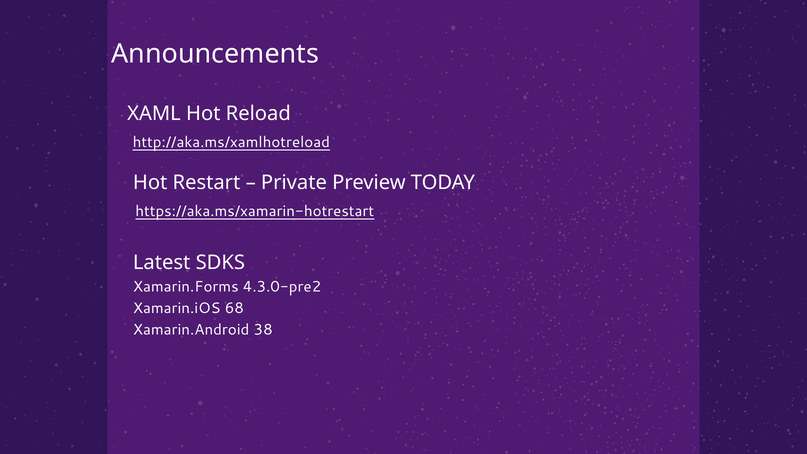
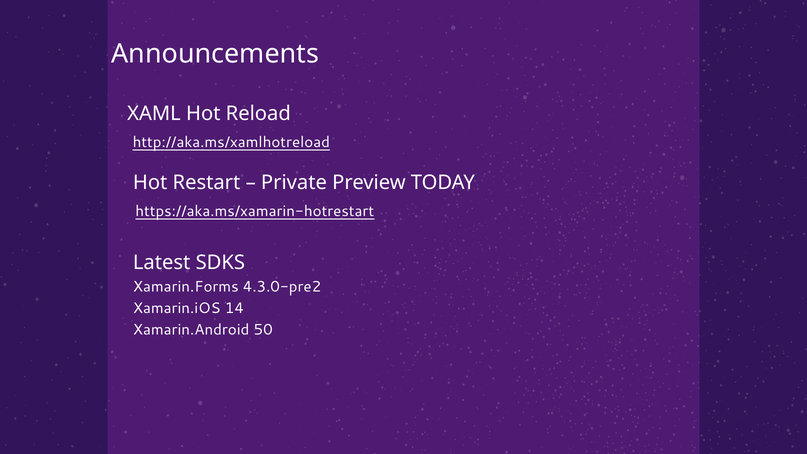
68: 68 -> 14
38: 38 -> 50
